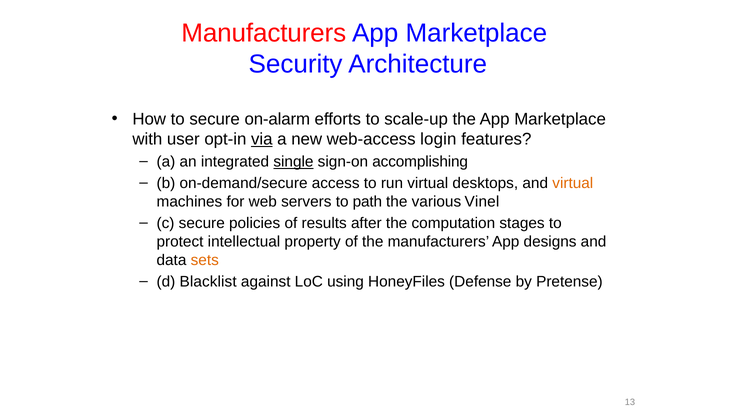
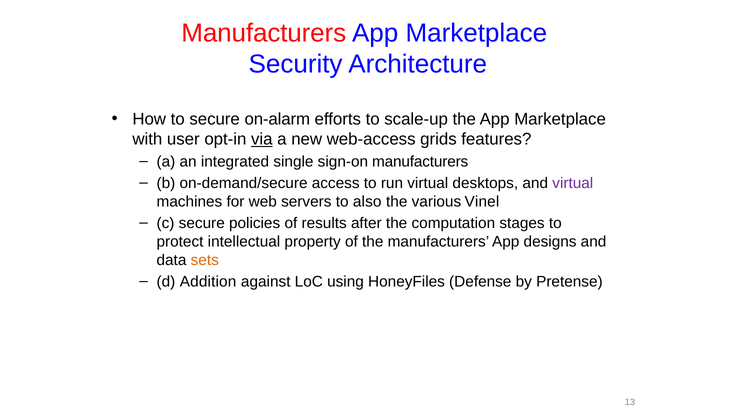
login: login -> grids
single underline: present -> none
sign-on accomplishing: accomplishing -> manufacturers
virtual at (573, 183) colour: orange -> purple
path: path -> also
Blacklist: Blacklist -> Addition
